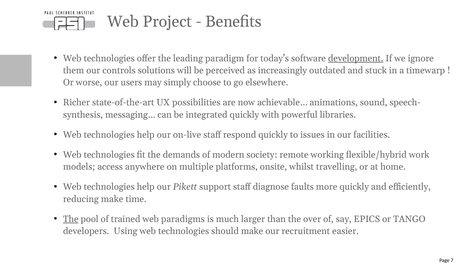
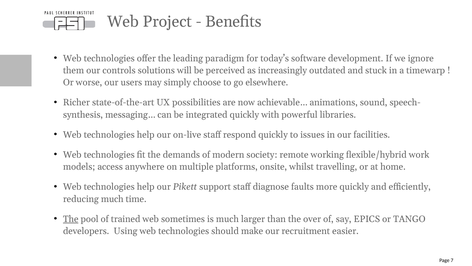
development underline: present -> none
reducing make: make -> much
paradigms: paradigms -> sometimes
